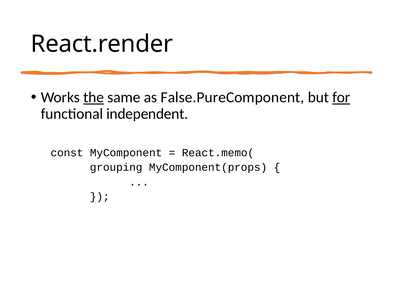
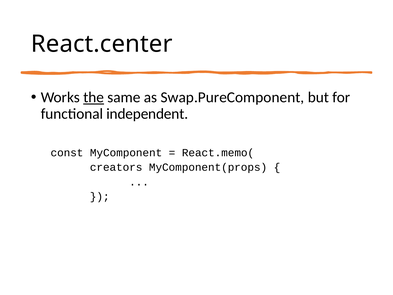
React.render: React.render -> React.center
False.PureComponent: False.PureComponent -> Swap.PureComponent
for underline: present -> none
grouping: grouping -> creators
